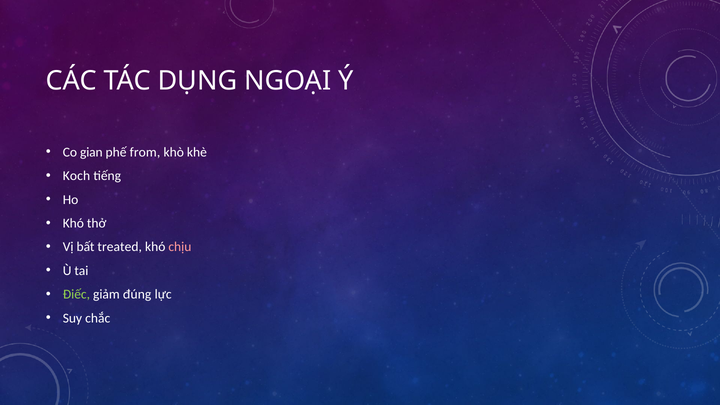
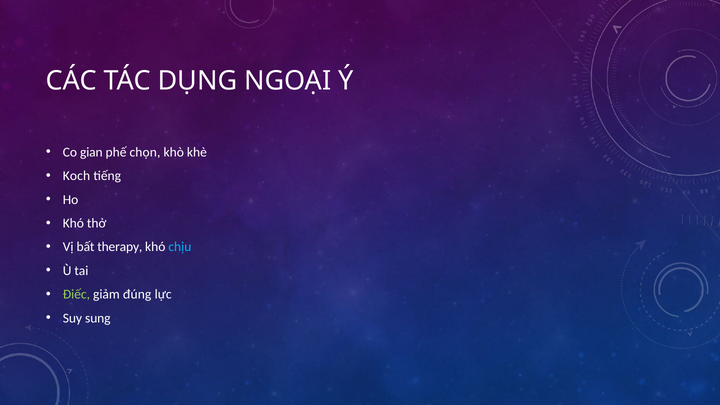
from: from -> chọn
treated: treated -> therapy
chịu colour: pink -> light blue
chắc: chắc -> sung
